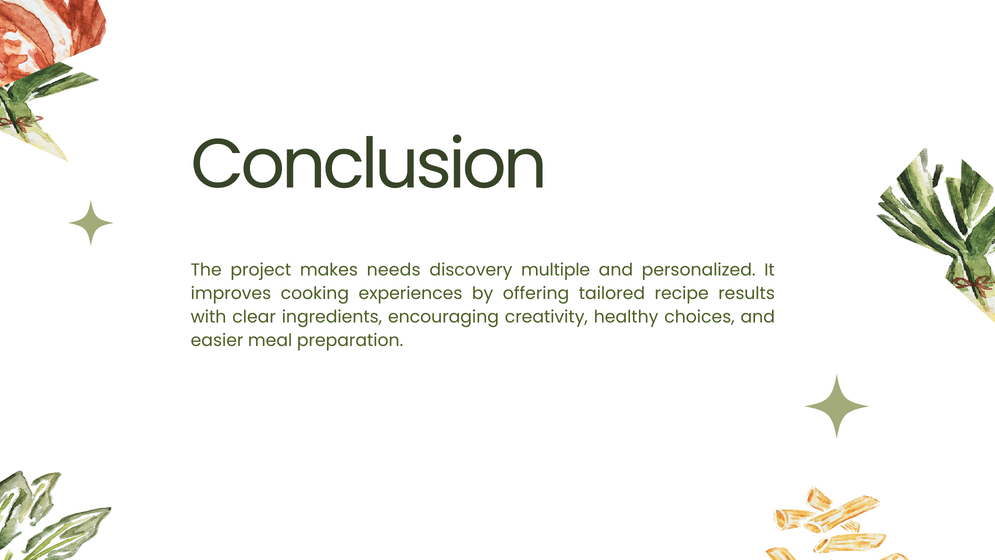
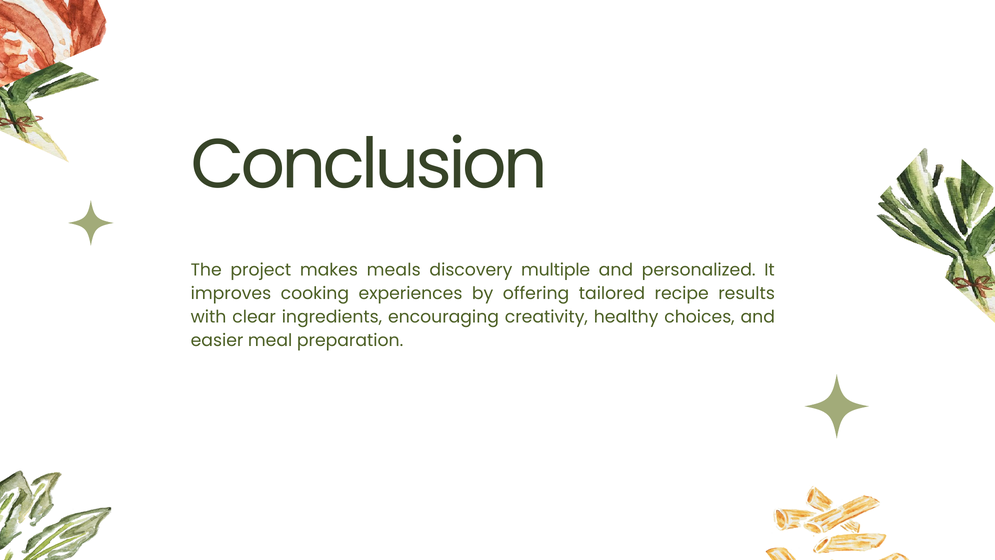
needs: needs -> meals
